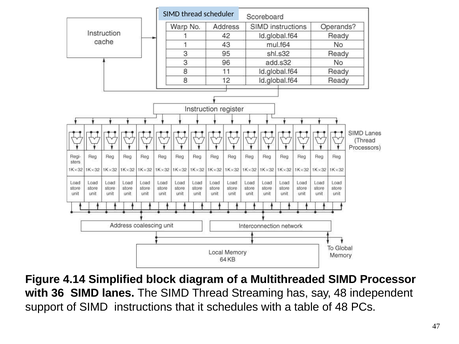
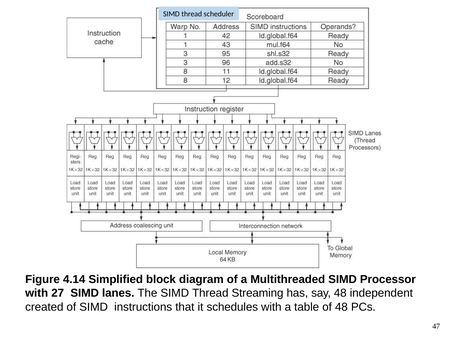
36: 36 -> 27
support: support -> created
